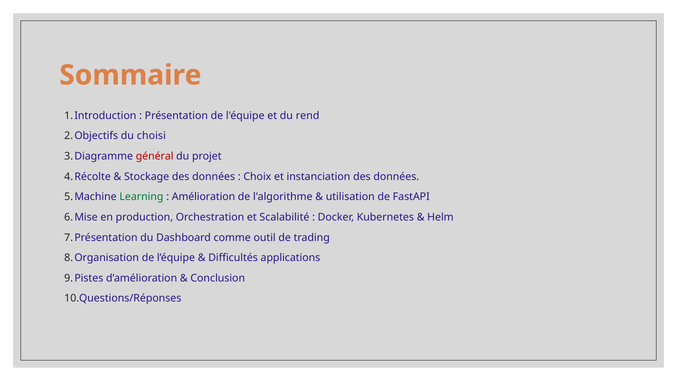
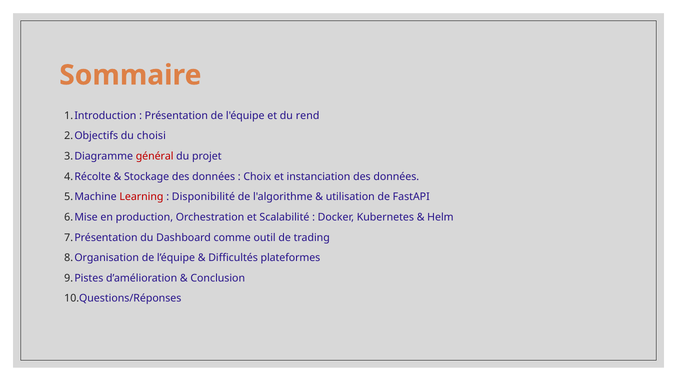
Learning colour: green -> red
Amélioration: Amélioration -> Disponibilité
applications: applications -> plateformes
